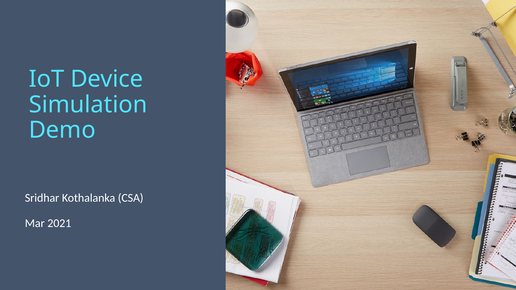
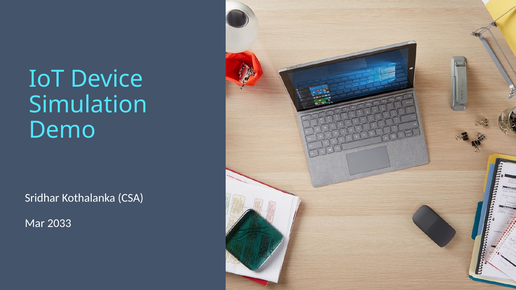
2021: 2021 -> 2033
